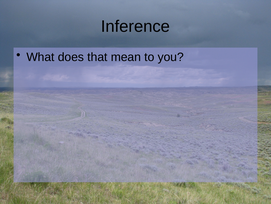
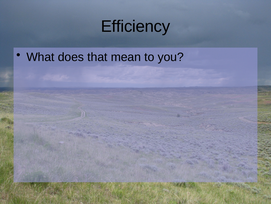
Inference: Inference -> Efficiency
